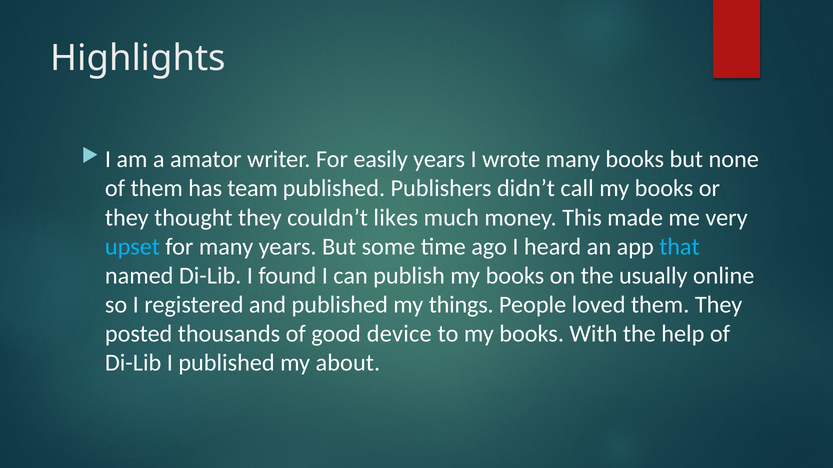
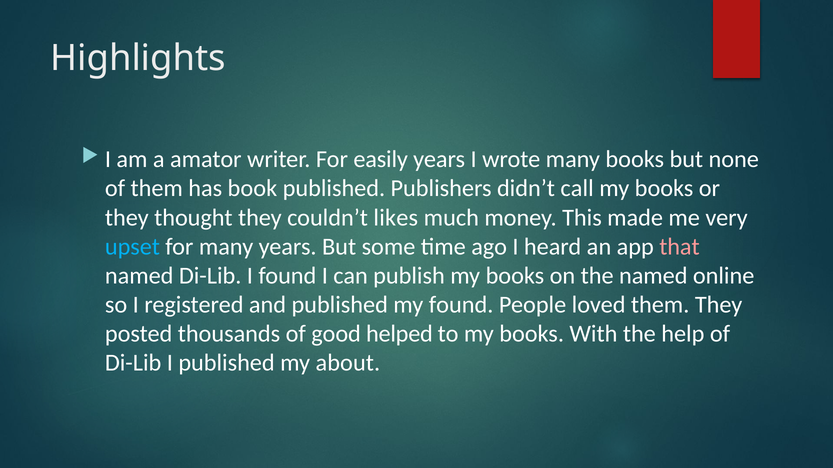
team: team -> book
that colour: light blue -> pink
the usually: usually -> named
my things: things -> found
device: device -> helped
